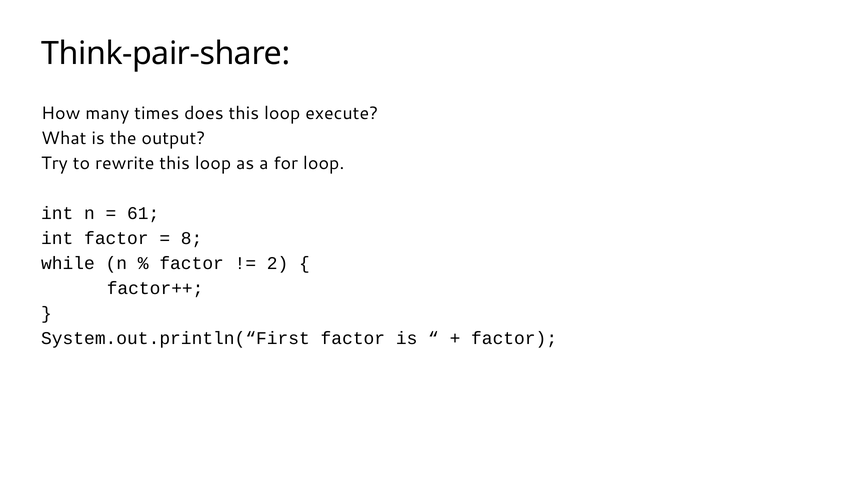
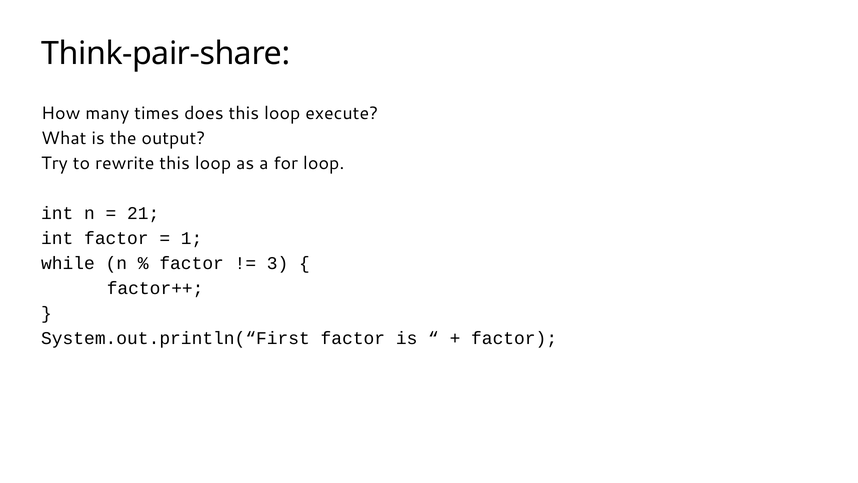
61: 61 -> 21
8: 8 -> 1
2: 2 -> 3
